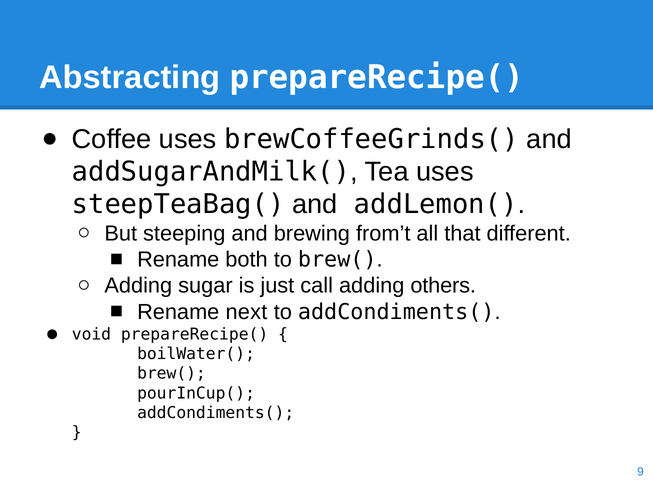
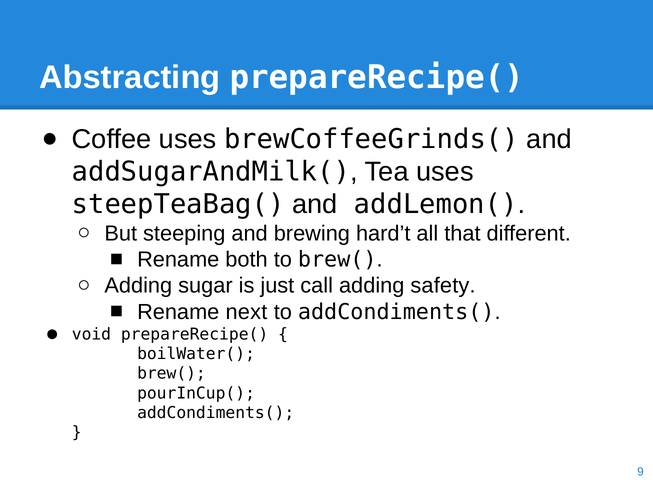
from’t: from’t -> hard’t
others: others -> safety
